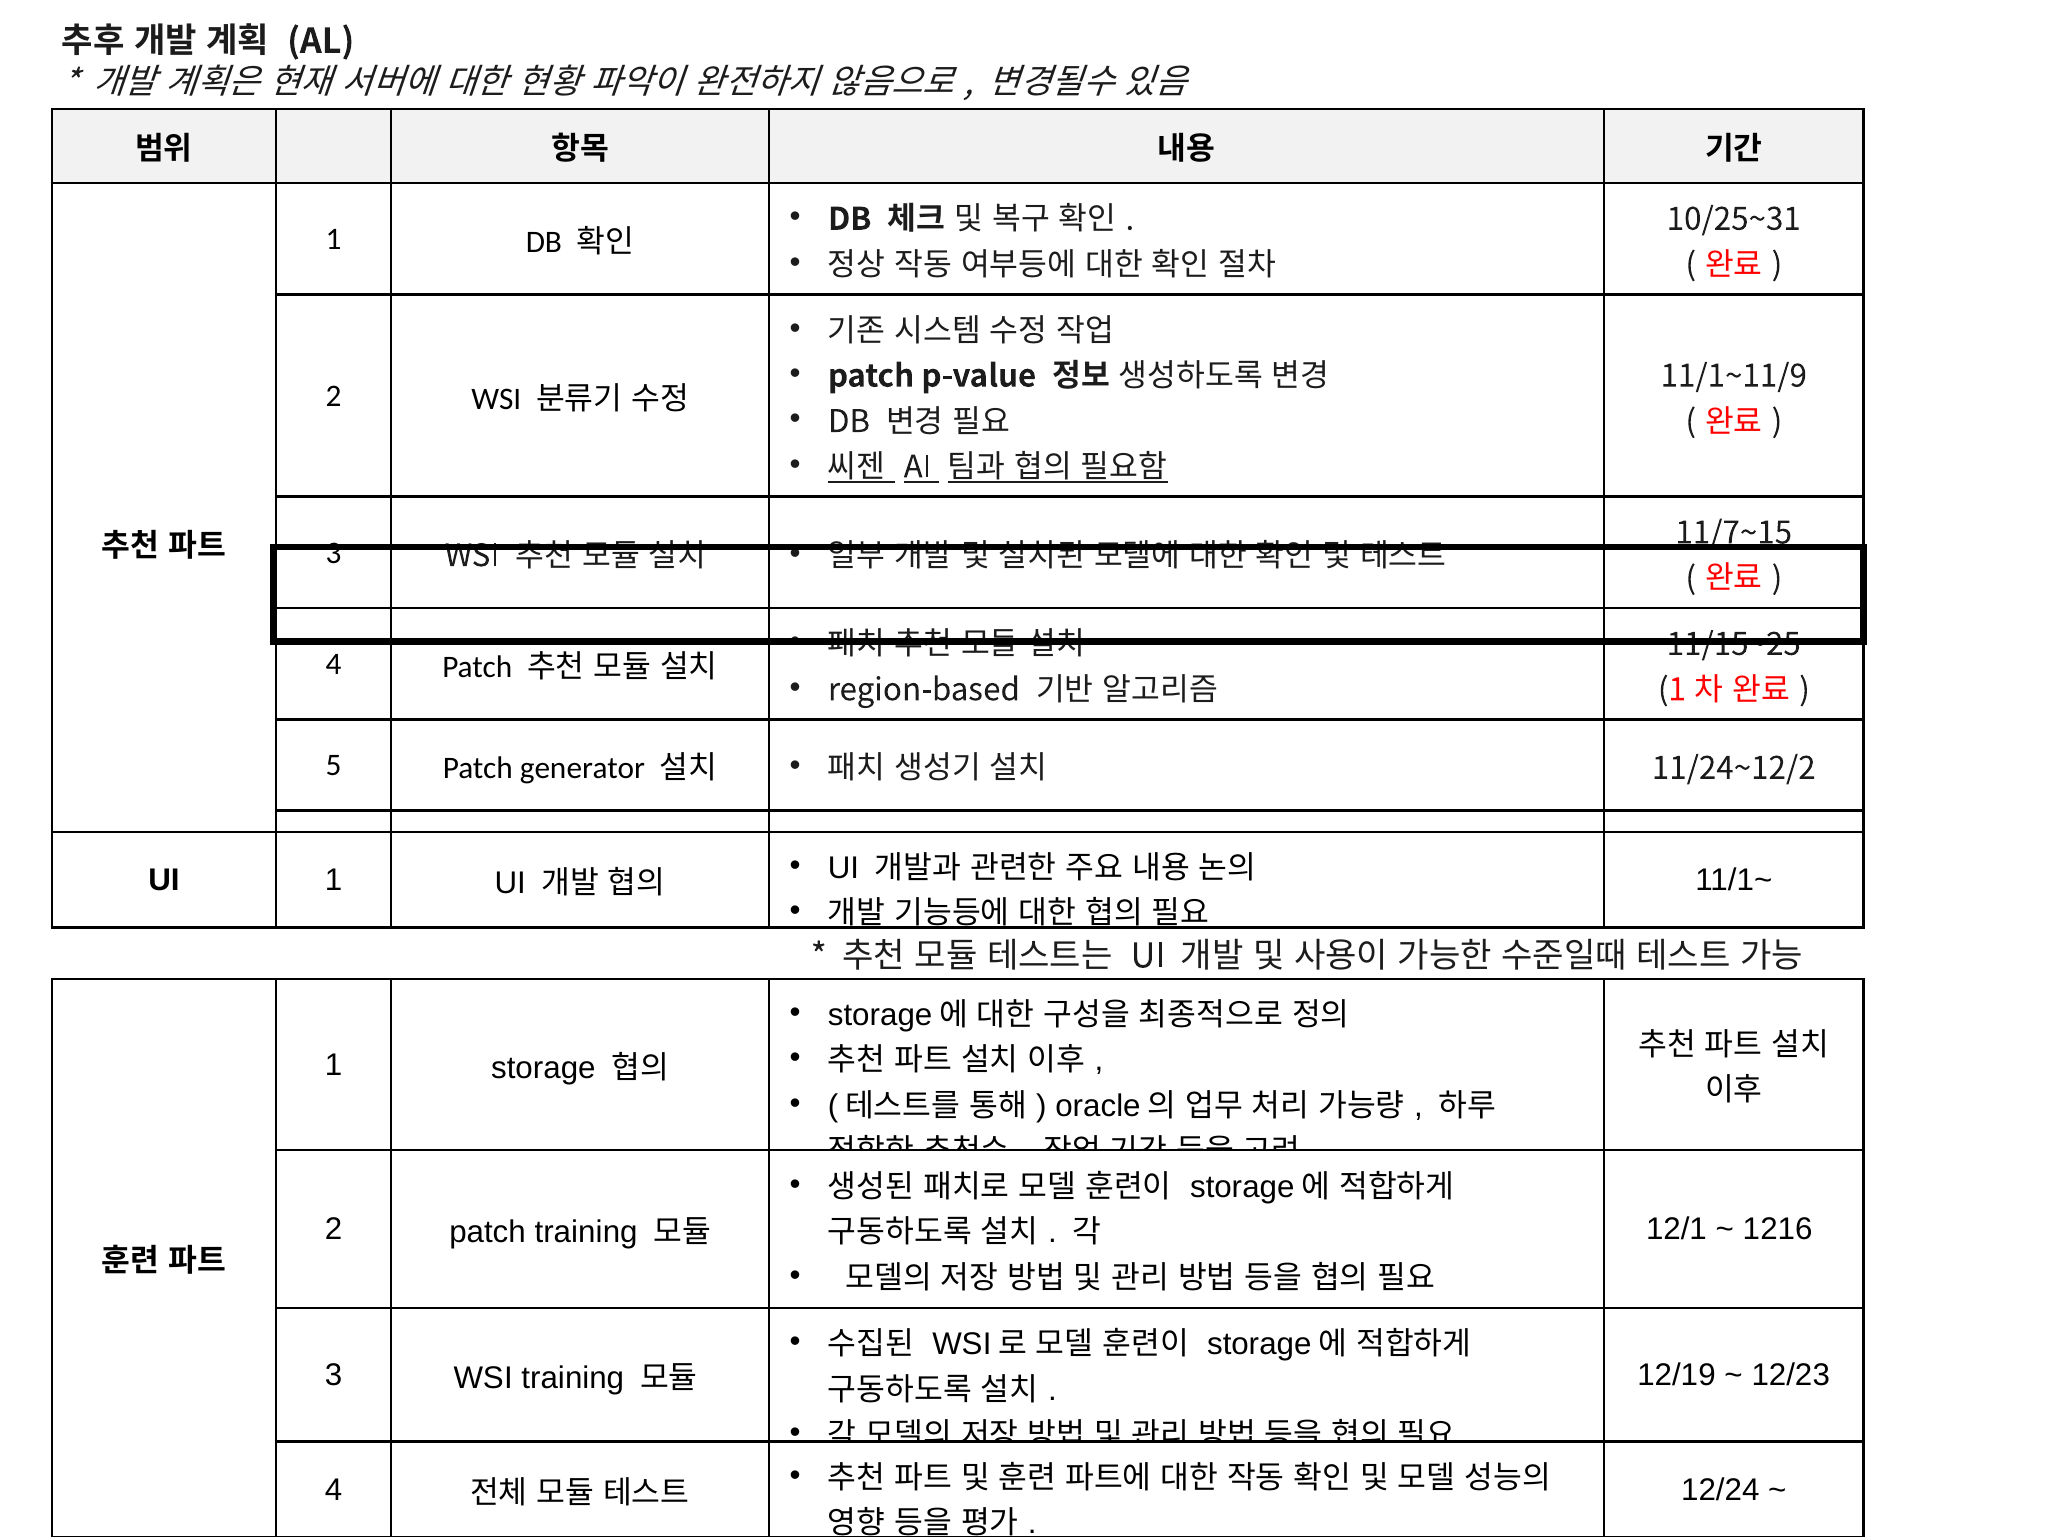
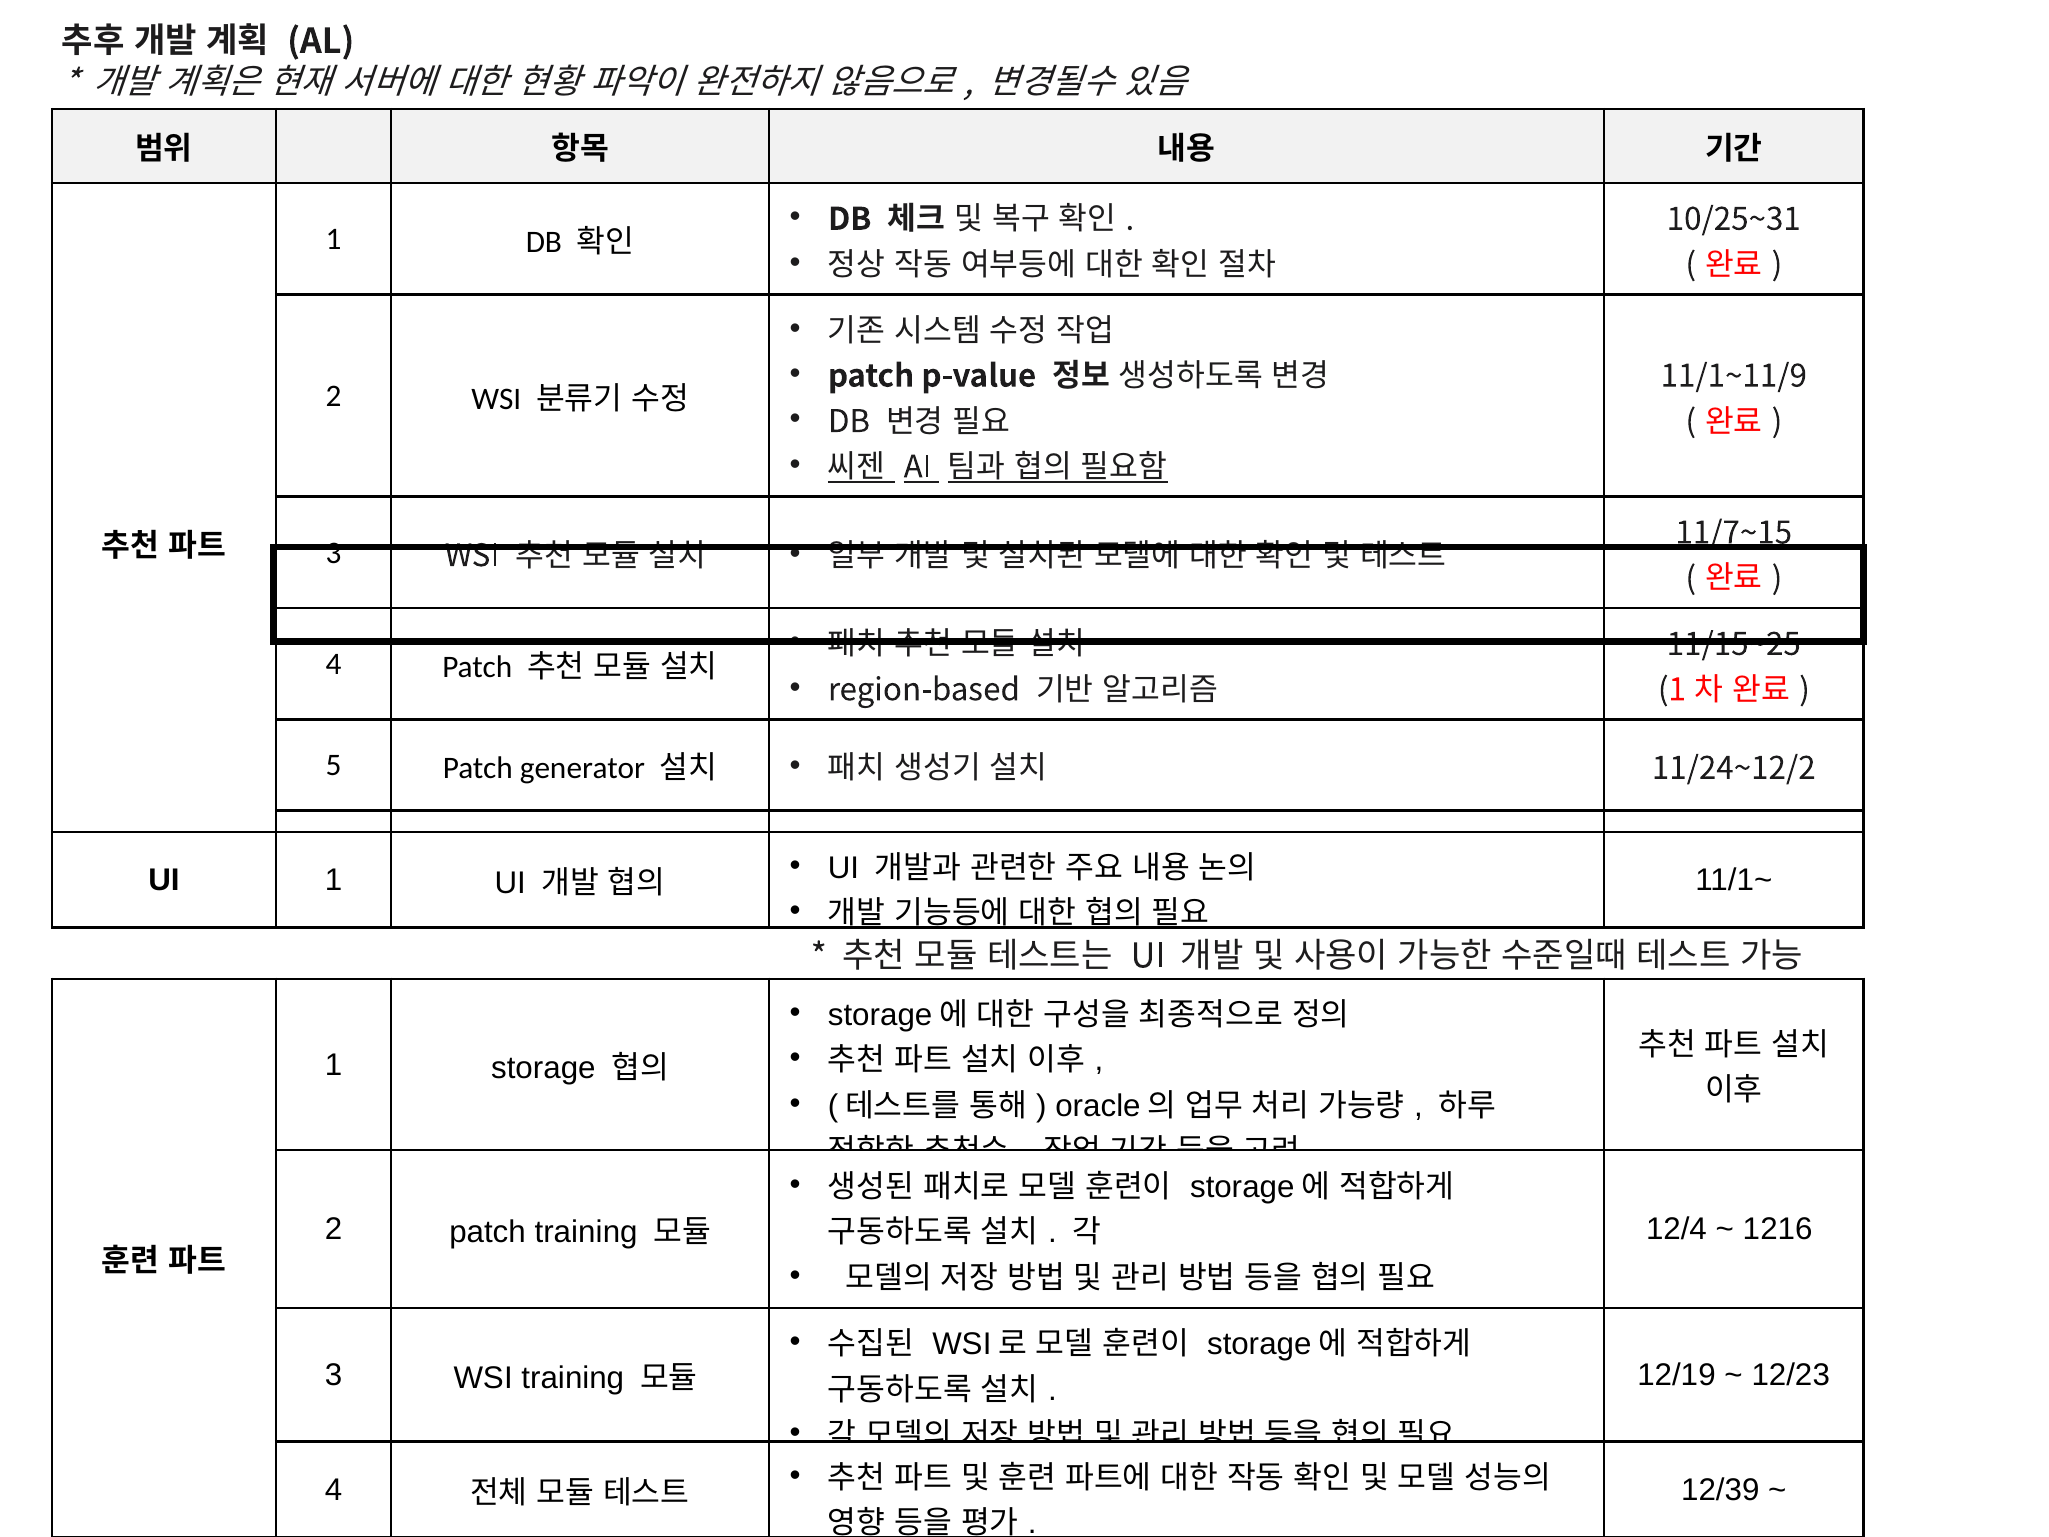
12/1: 12/1 -> 12/4
12/24: 12/24 -> 12/39
